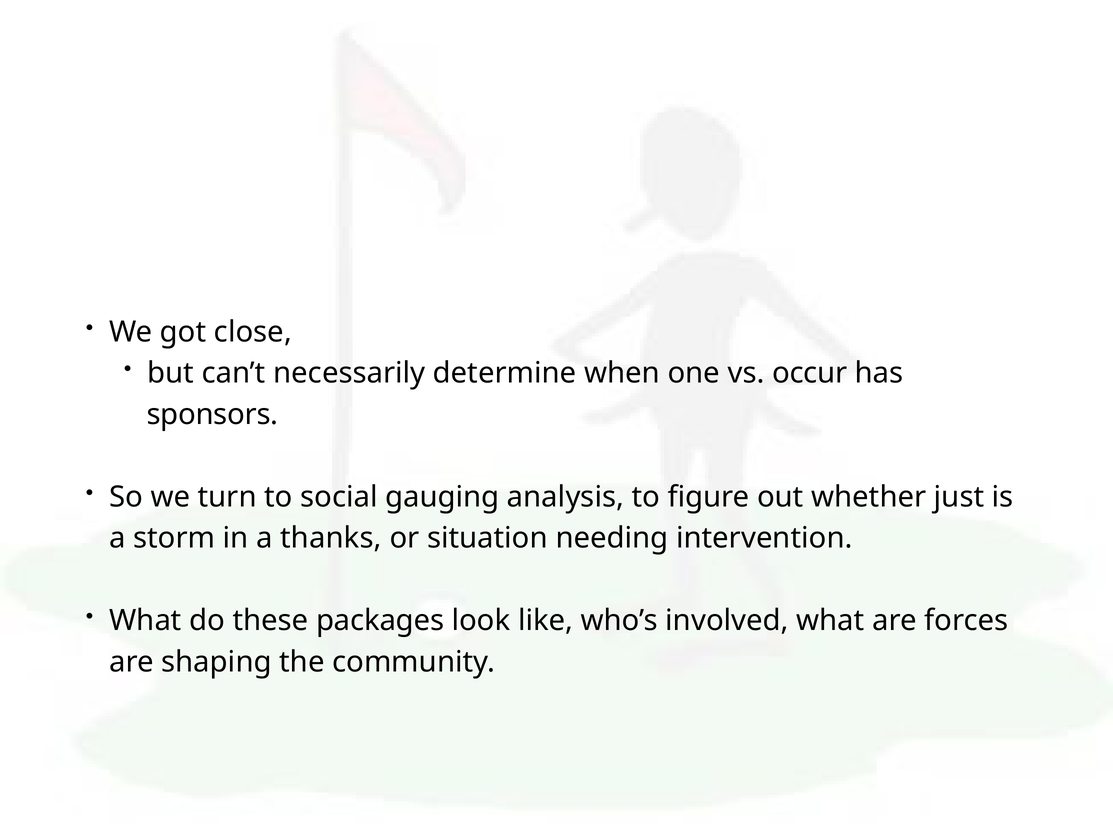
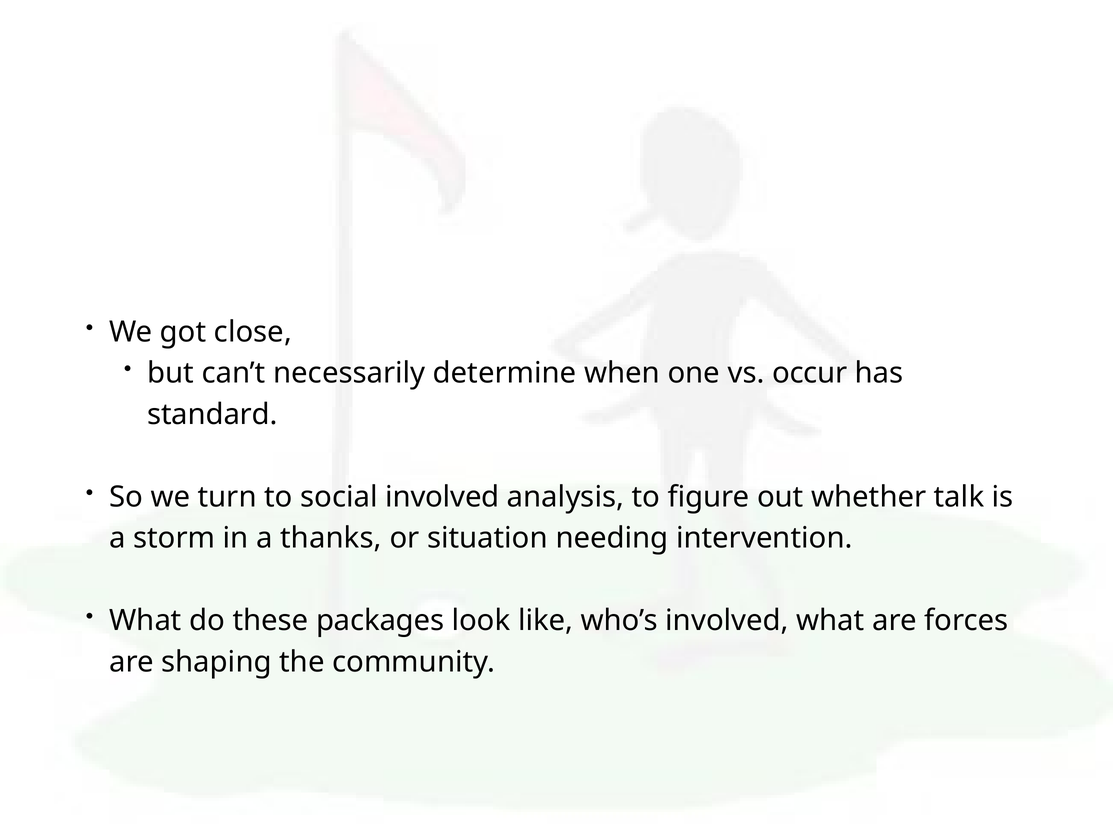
sponsors: sponsors -> standard
social gauging: gauging -> involved
just: just -> talk
